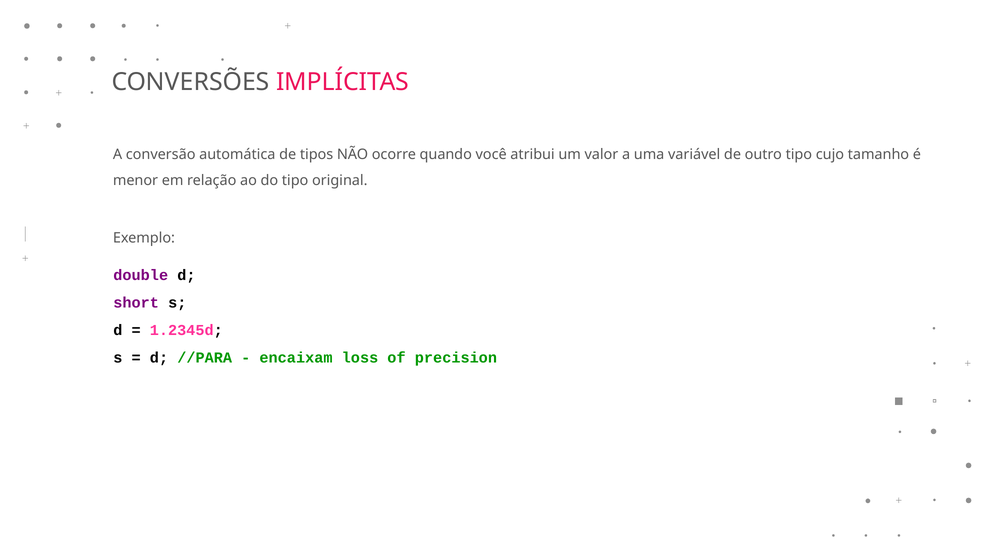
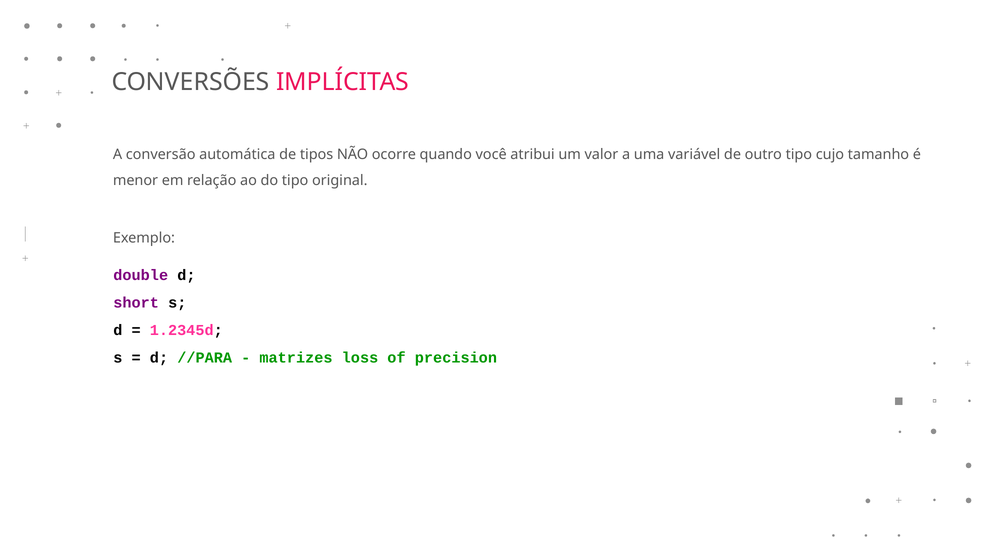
encaixam: encaixam -> matrizes
